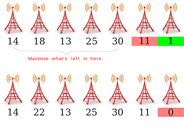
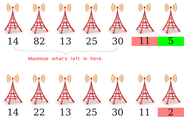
18: 18 -> 82
1: 1 -> 5
0: 0 -> 2
